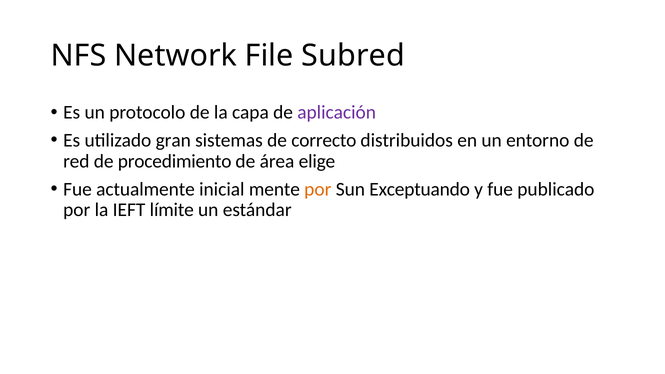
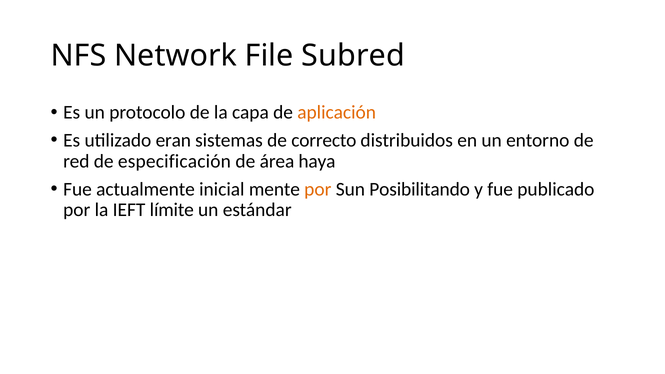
aplicación colour: purple -> orange
gran: gran -> eran
procedimiento: procedimiento -> especificación
elige: elige -> haya
Exceptuando: Exceptuando -> Posibilitando
